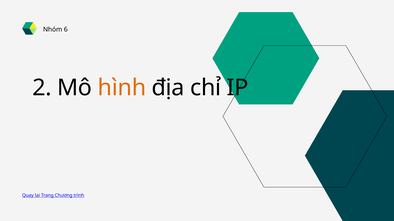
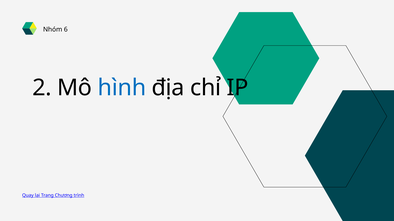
hình colour: orange -> blue
